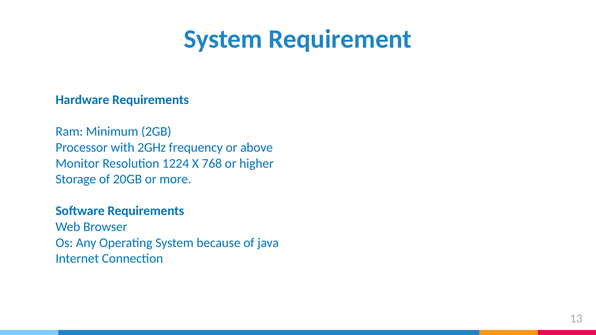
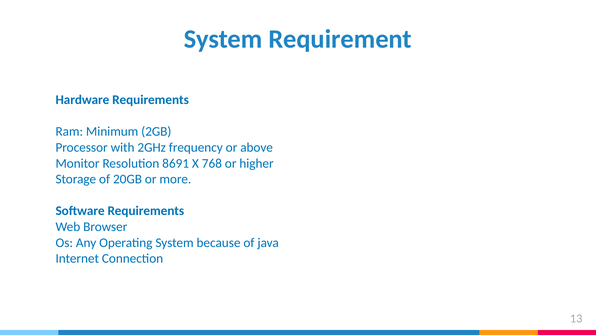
1224: 1224 -> 8691
